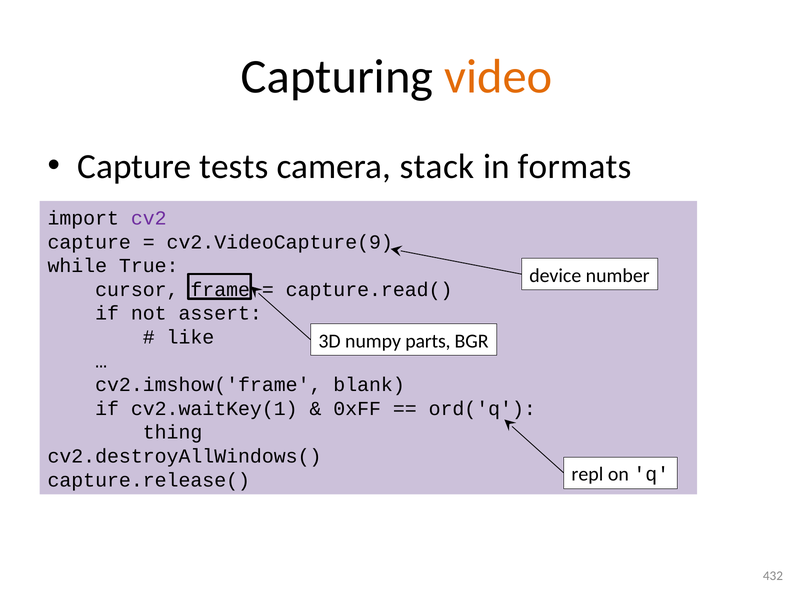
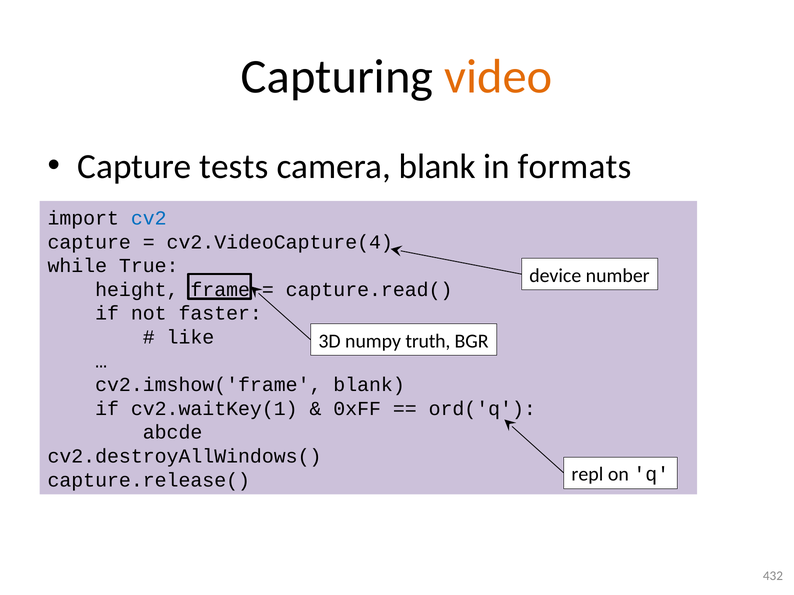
camera stack: stack -> blank
cv2 colour: purple -> blue
cv2.VideoCapture(9: cv2.VideoCapture(9 -> cv2.VideoCapture(4
cursor: cursor -> height
assert: assert -> faster
parts: parts -> truth
thing: thing -> abcde
